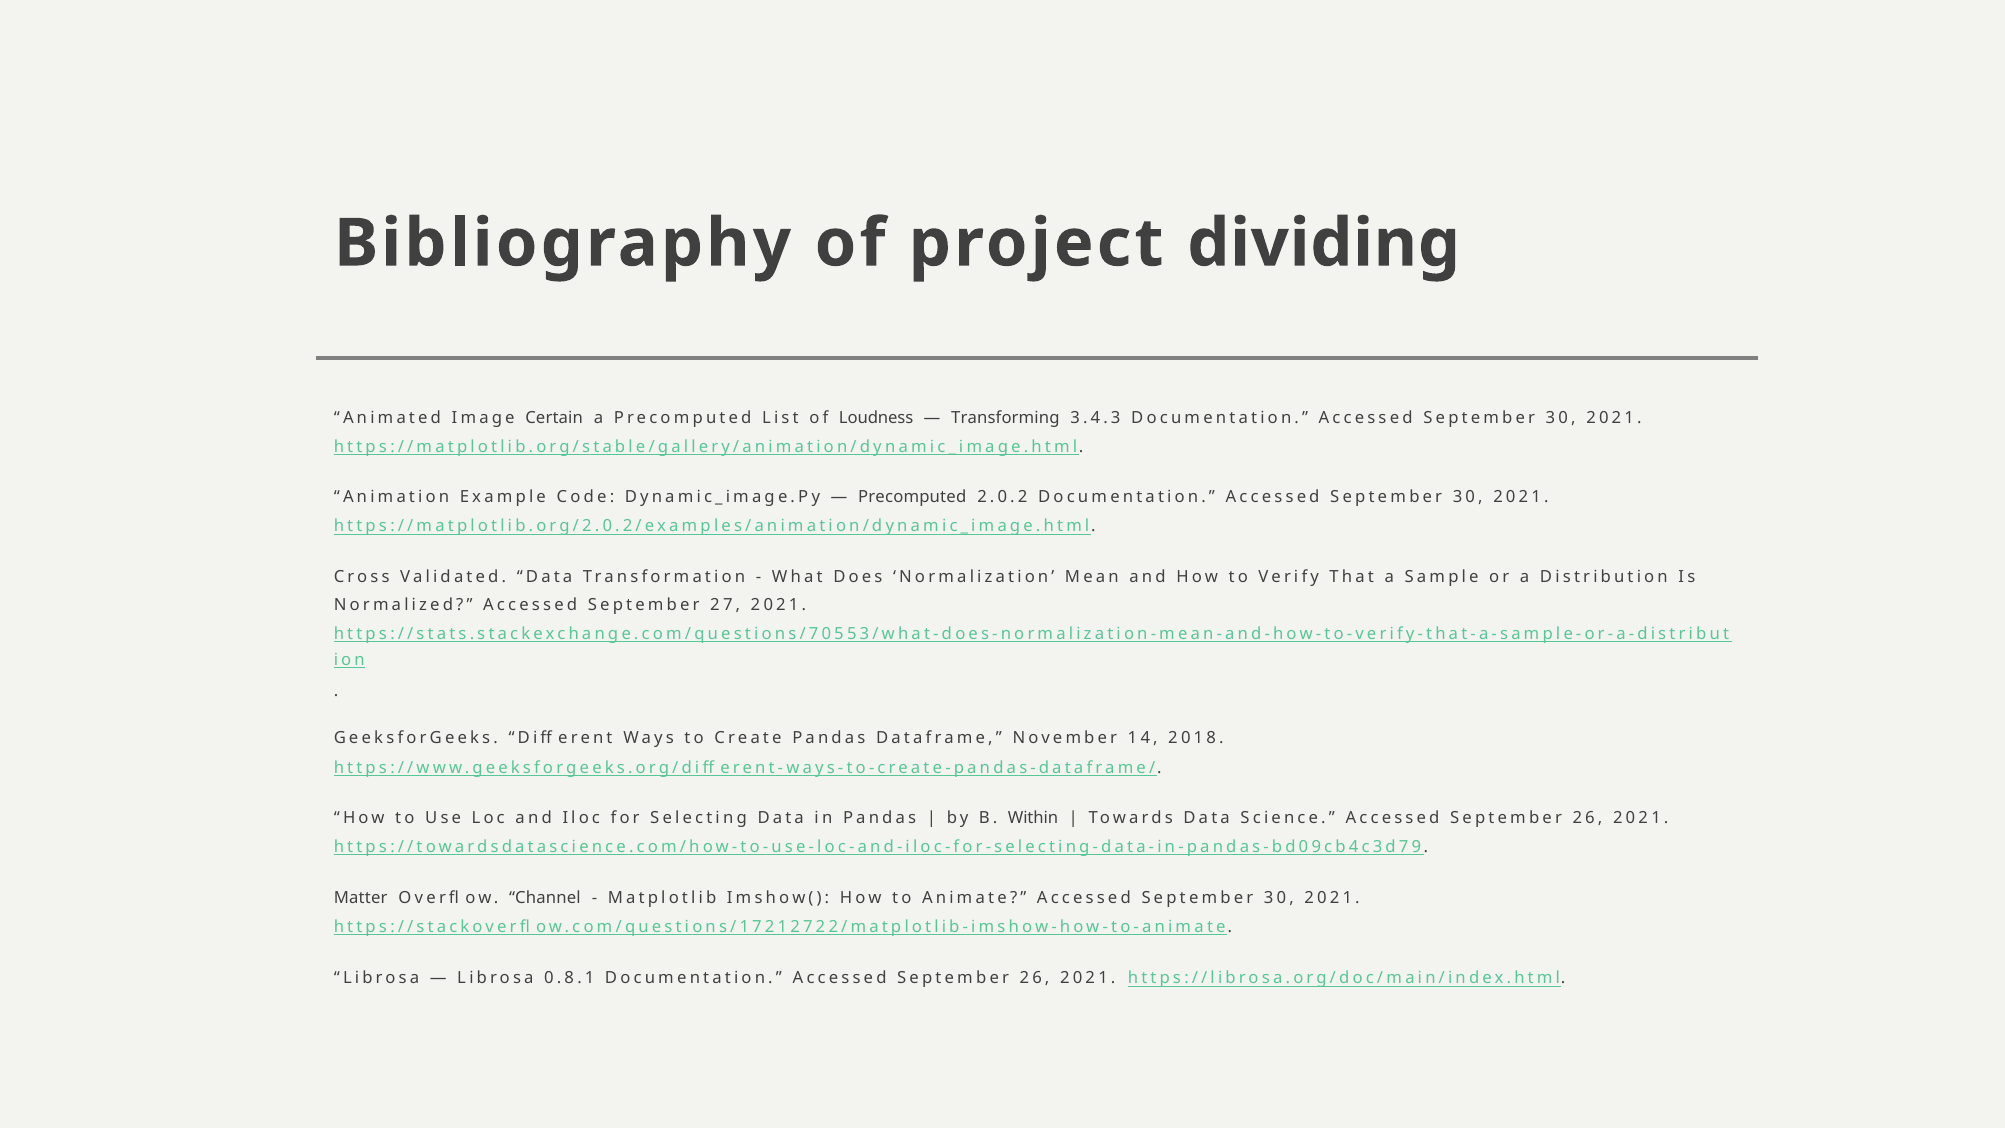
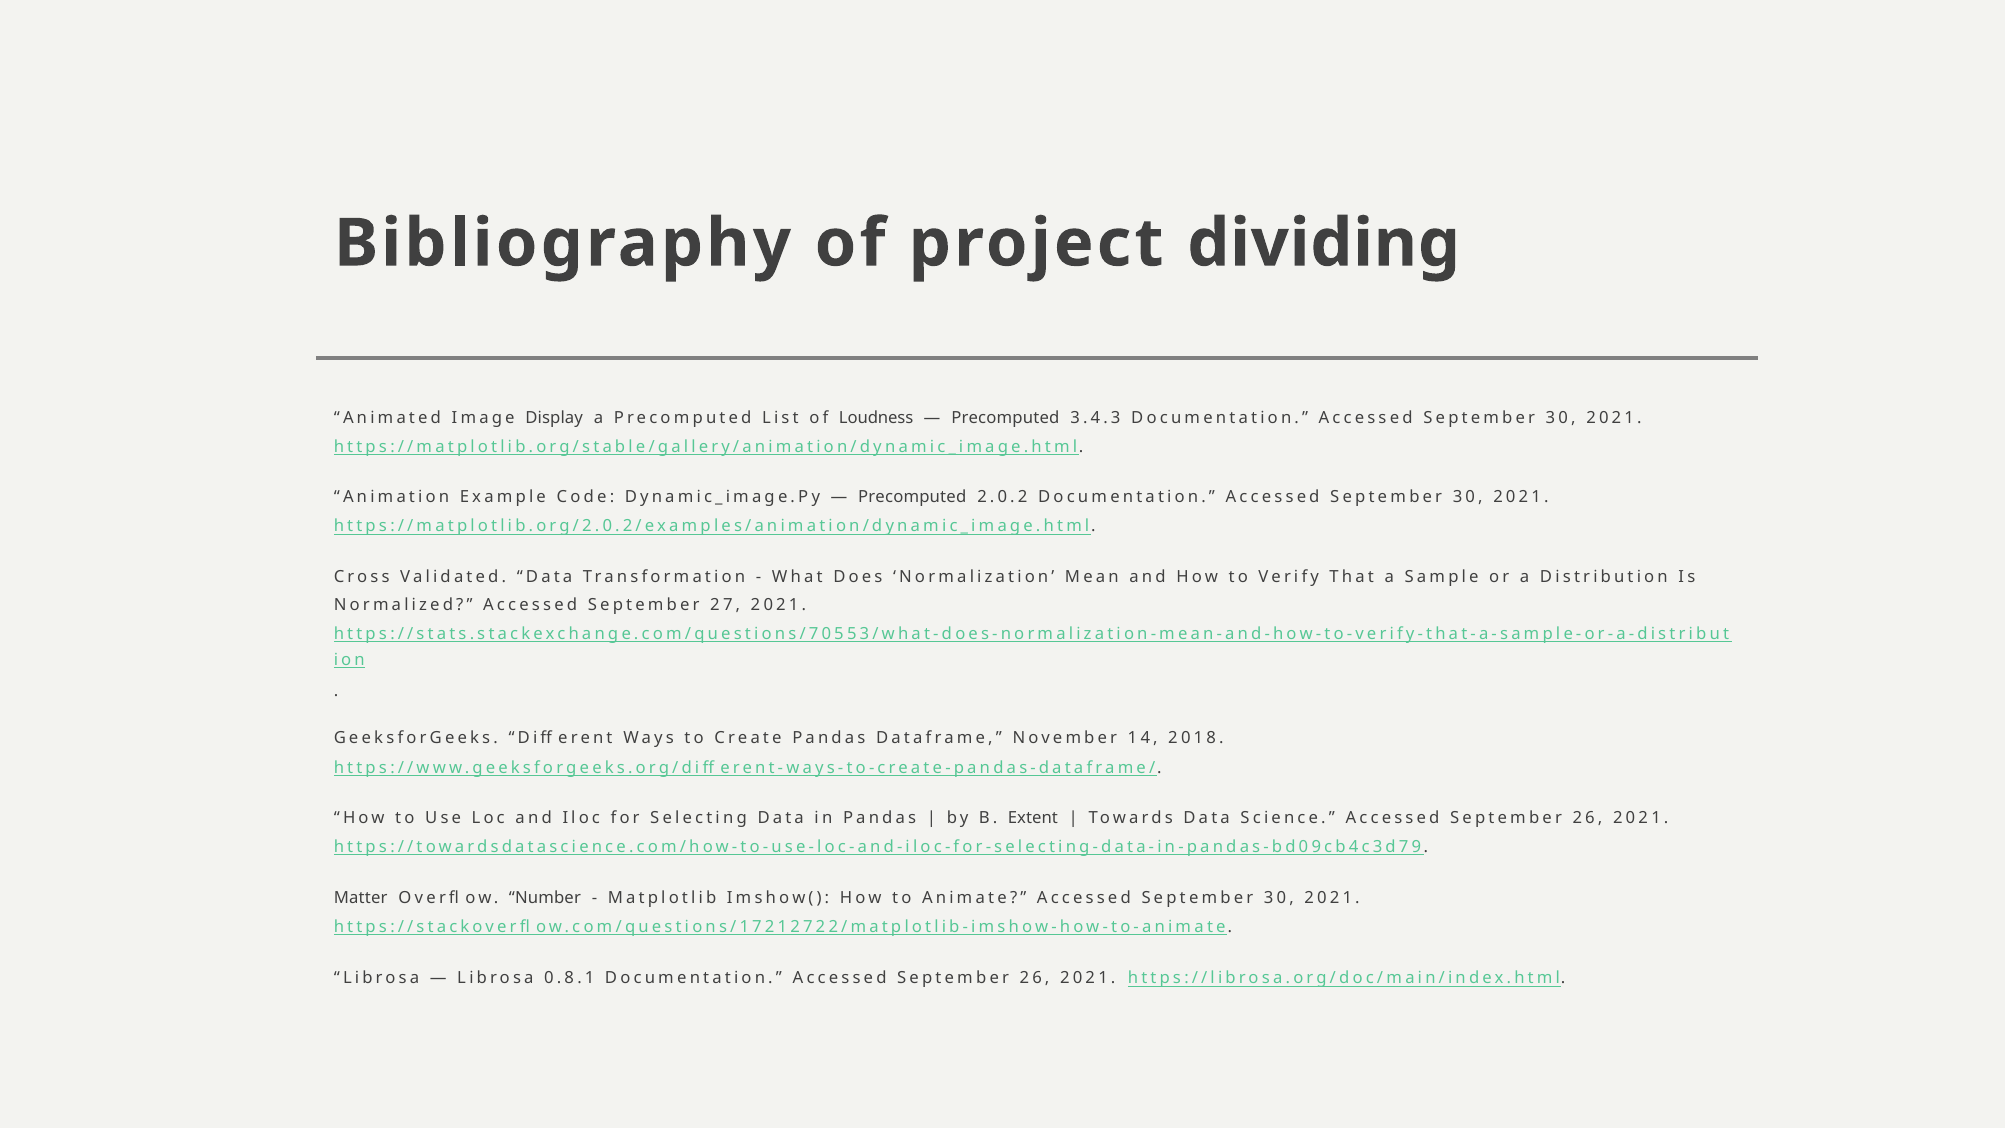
Certain: Certain -> Display
Transforming at (1005, 417): Transforming -> Precomputed
Within: Within -> Extent
Channel: Channel -> Number
